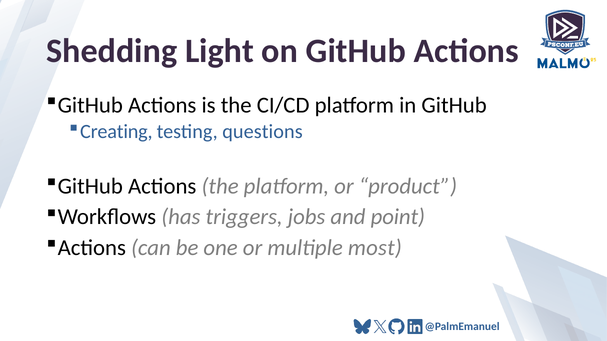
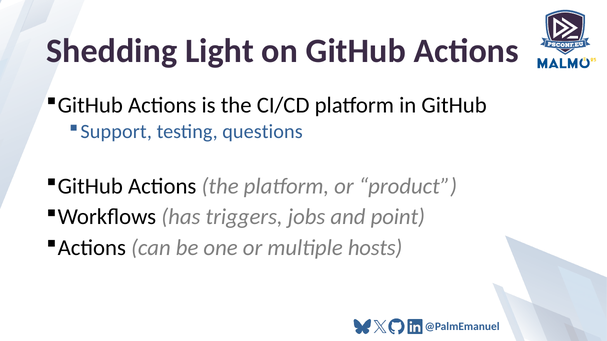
Creating: Creating -> Support
most: most -> hosts
